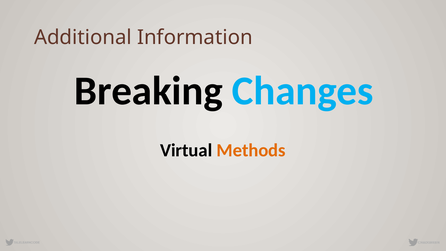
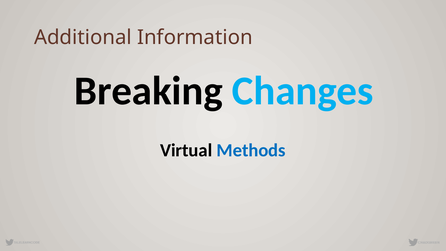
Methods colour: orange -> blue
